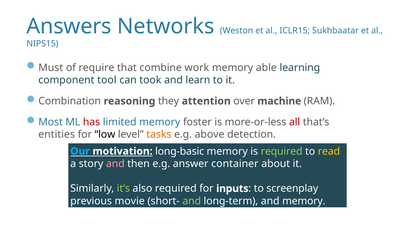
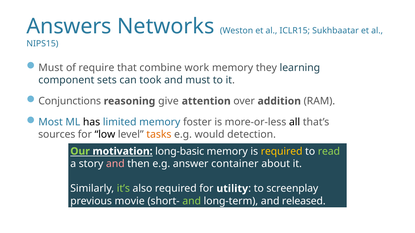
able: able -> they
tool: tool -> sets
and learn: learn -> must
Combination: Combination -> Conjunctions
they: they -> give
machine: machine -> addition
has colour: red -> black
all colour: red -> black
entities: entities -> sources
above: above -> would
Our colour: light blue -> light green
required at (282, 152) colour: light green -> yellow
read colour: yellow -> light green
inputs: inputs -> utility
and memory: memory -> released
